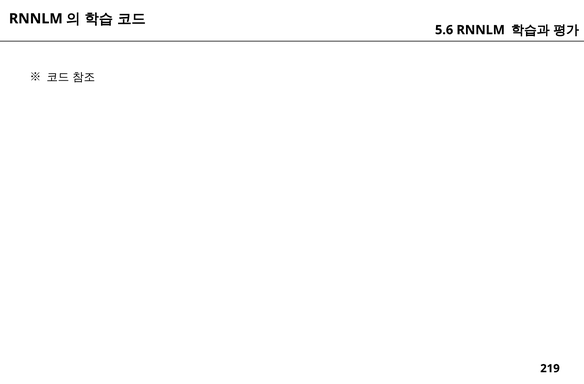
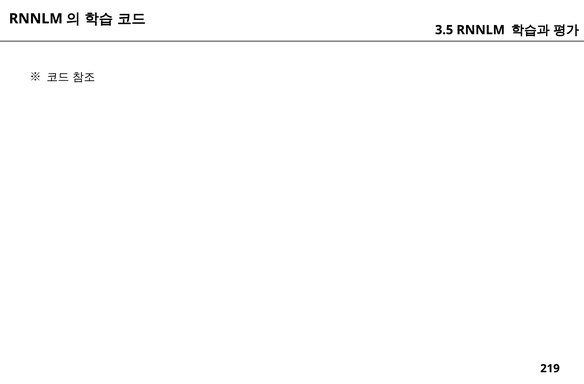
5.6: 5.6 -> 3.5
